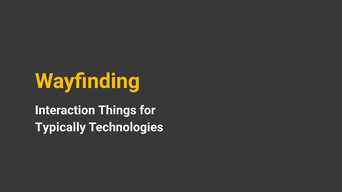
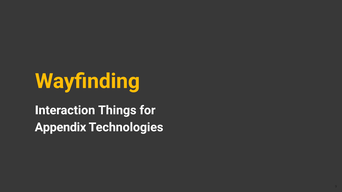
Typically: Typically -> Appendix
